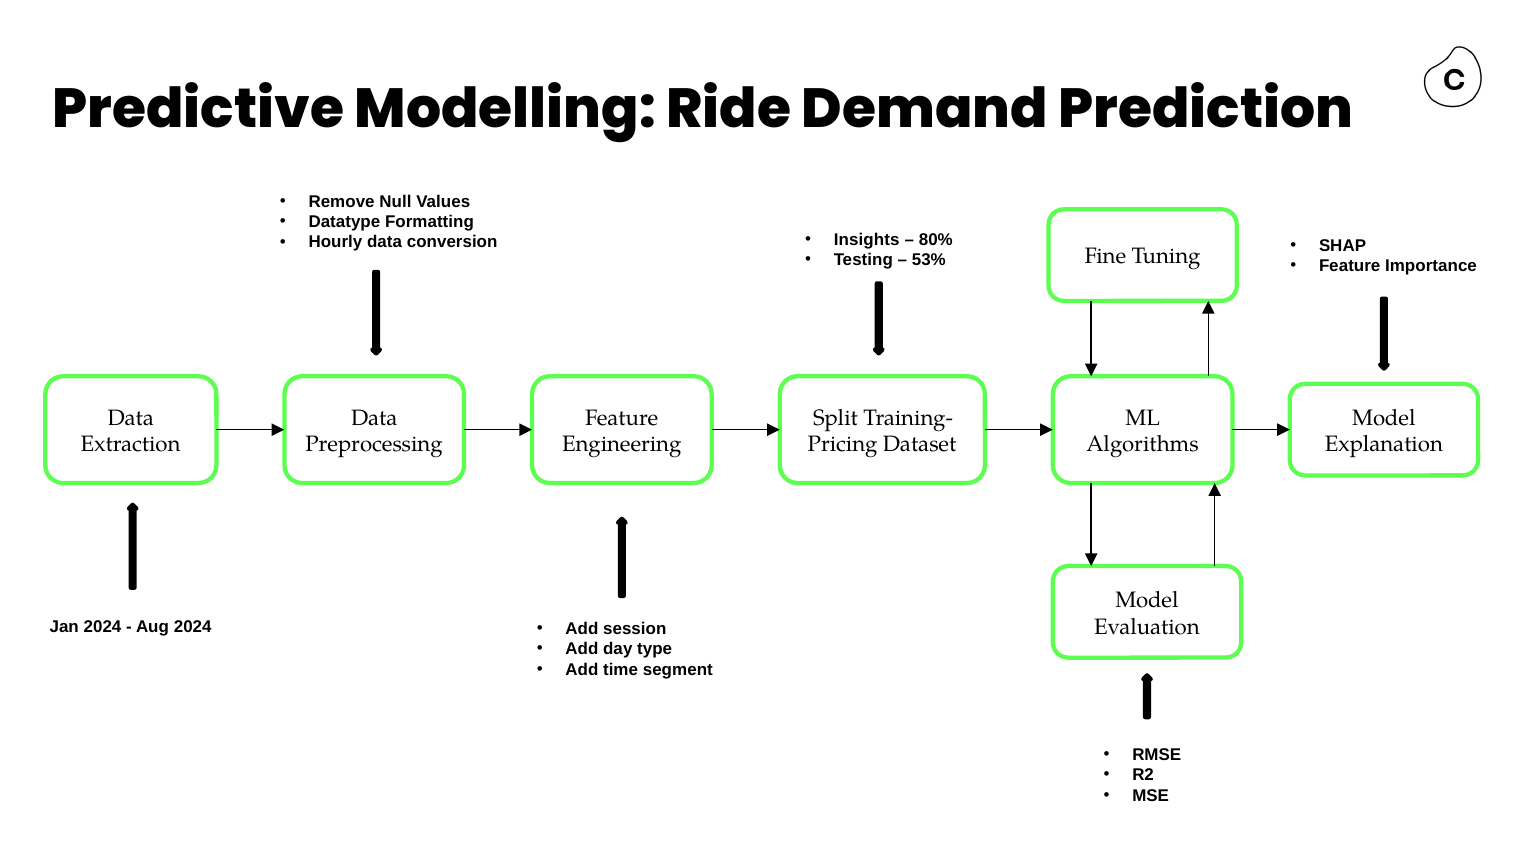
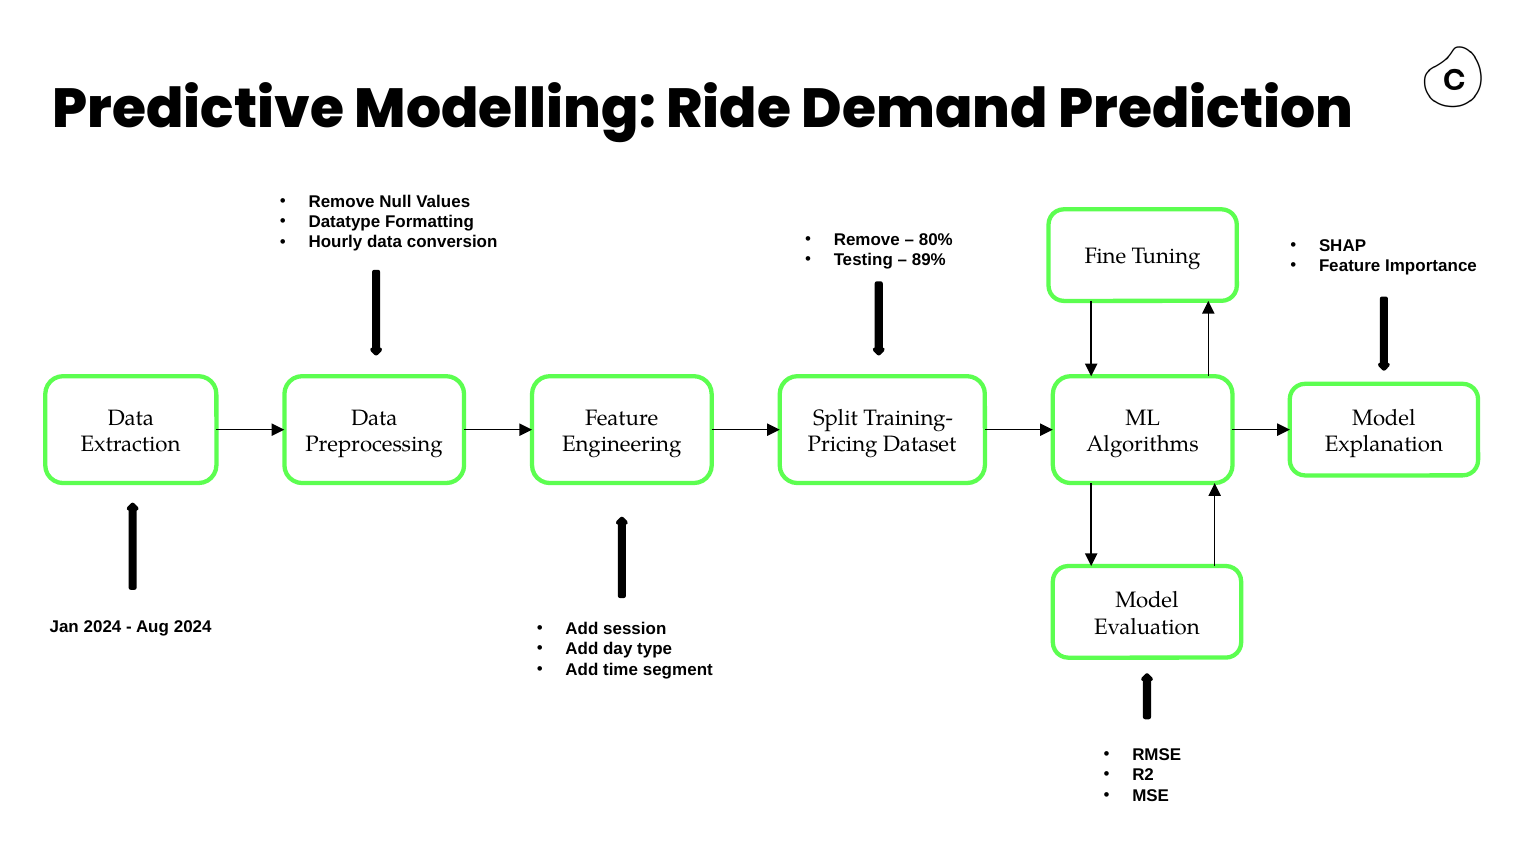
Insights at (867, 240): Insights -> Remove
53%: 53% -> 89%
